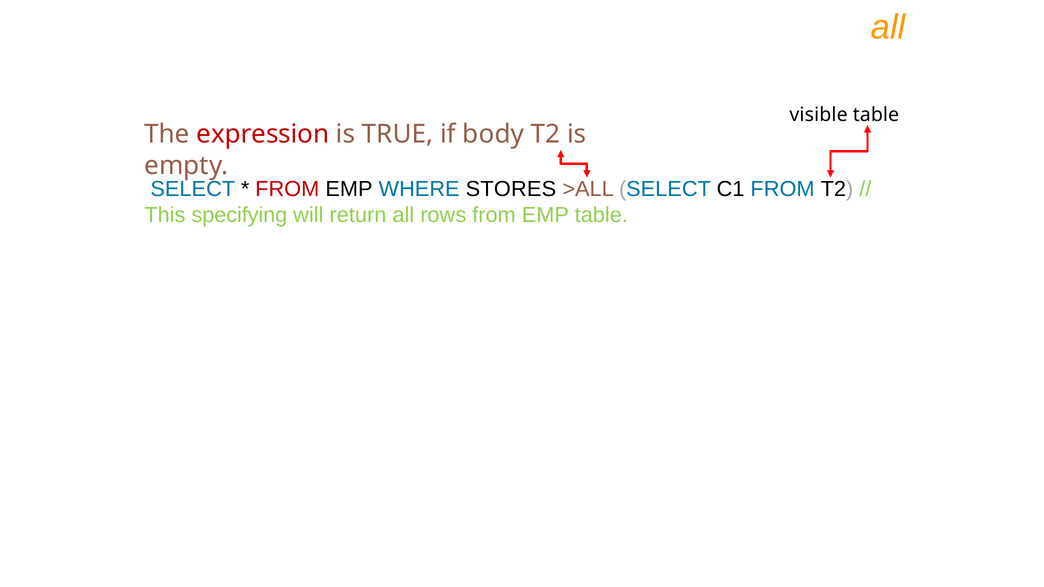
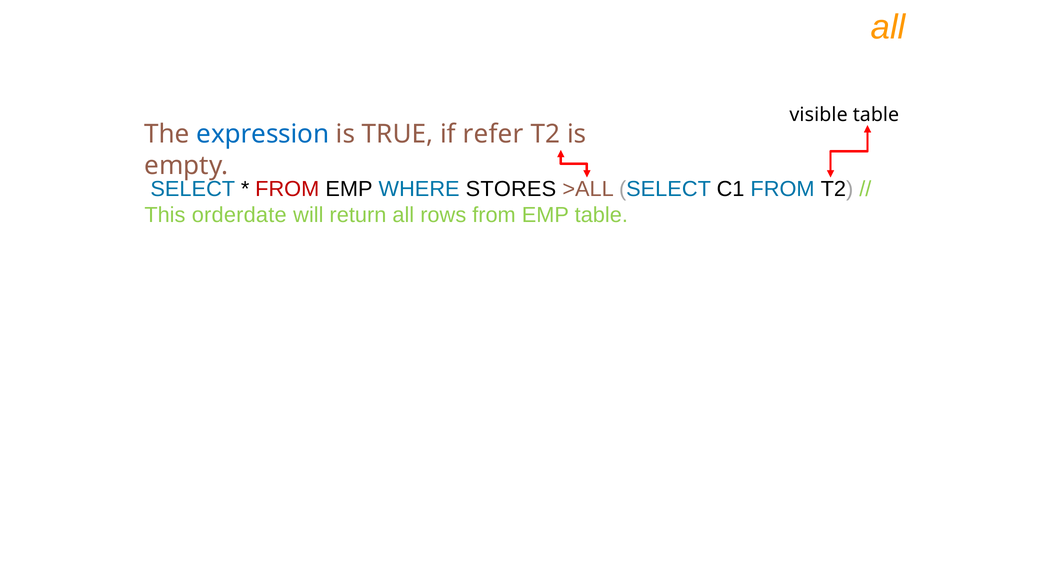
expression colour: red -> blue
body: body -> refer
specifying: specifying -> orderdate
